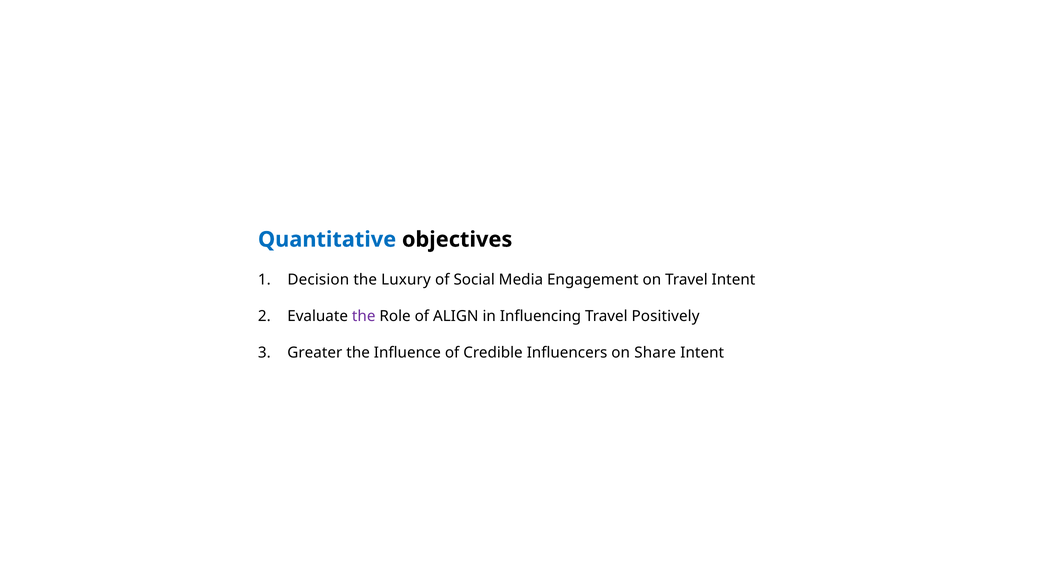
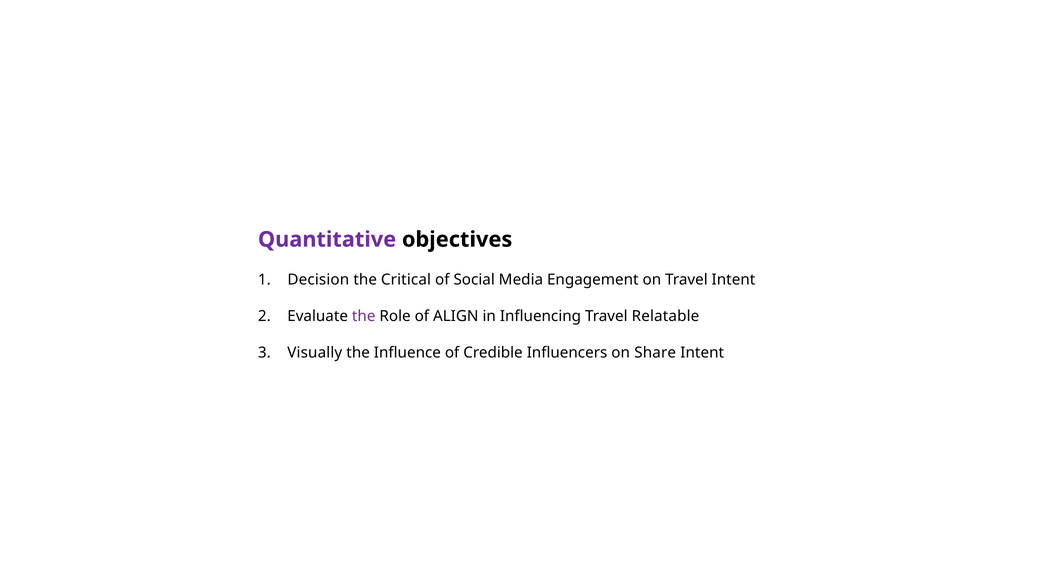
Quantitative colour: blue -> purple
Luxury: Luxury -> Critical
Positively: Positively -> Relatable
Greater: Greater -> Visually
